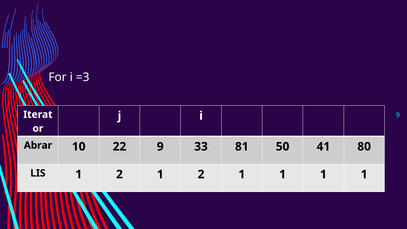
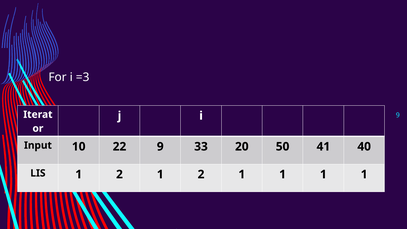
Abrar: Abrar -> Input
81: 81 -> 20
80: 80 -> 40
